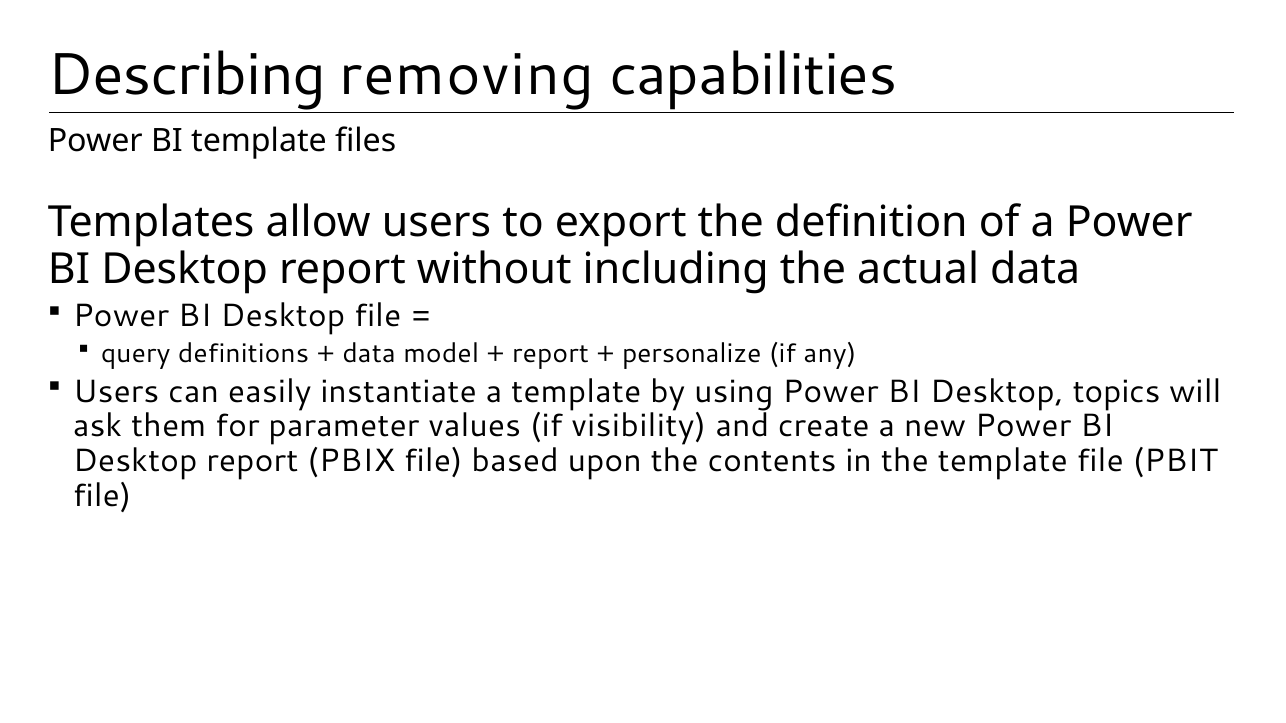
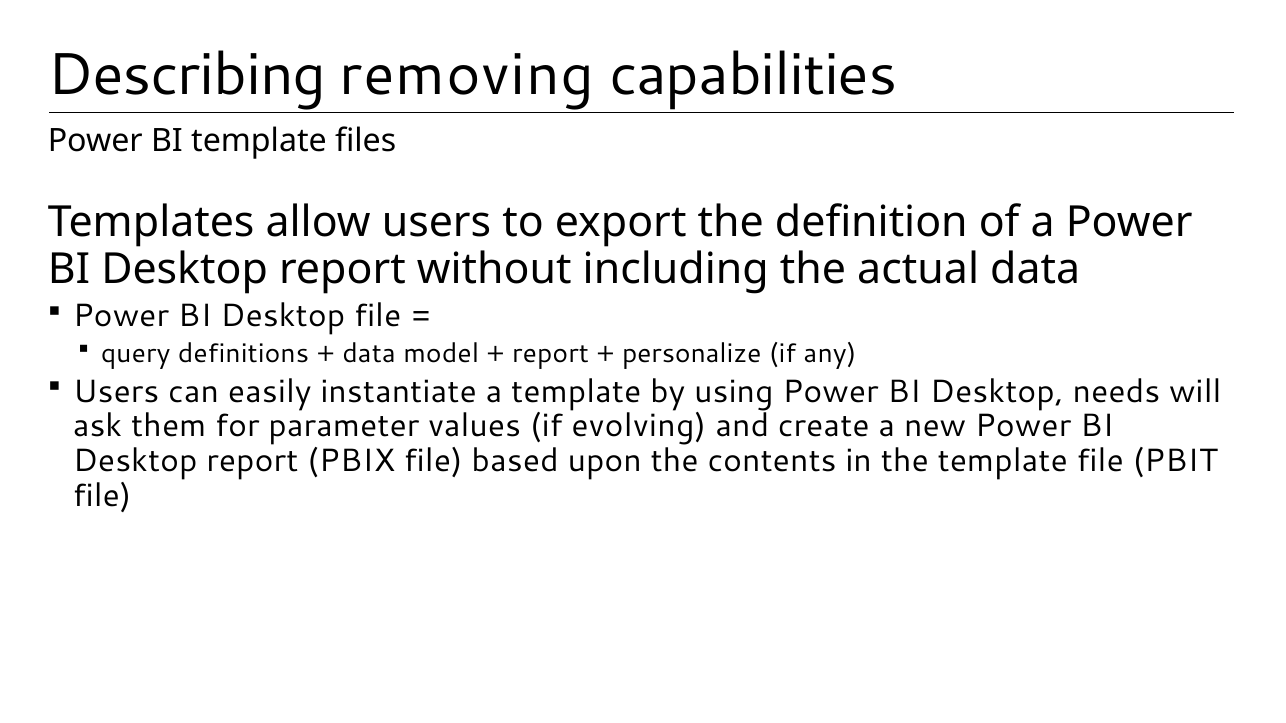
topics: topics -> needs
visibility: visibility -> evolving
